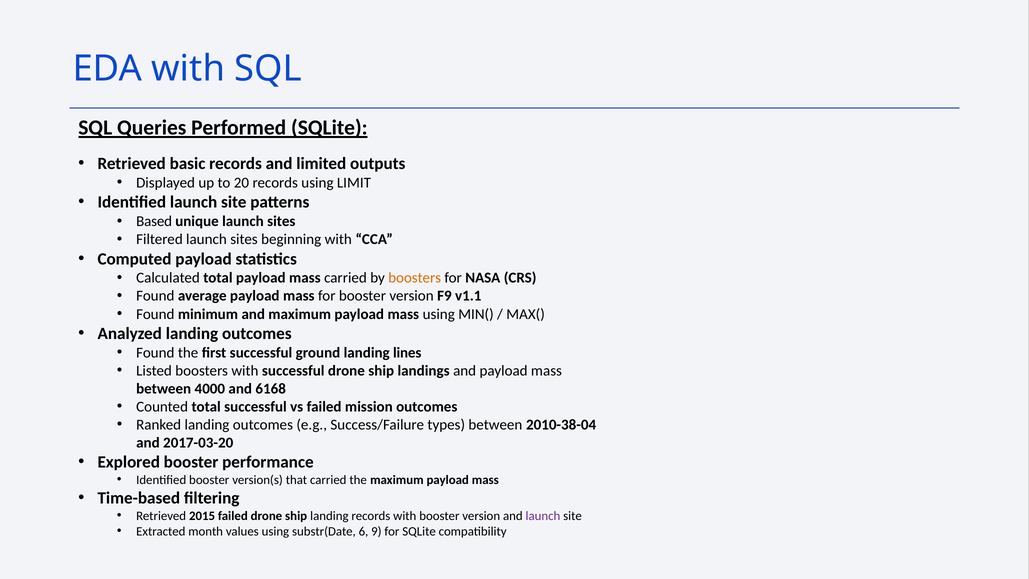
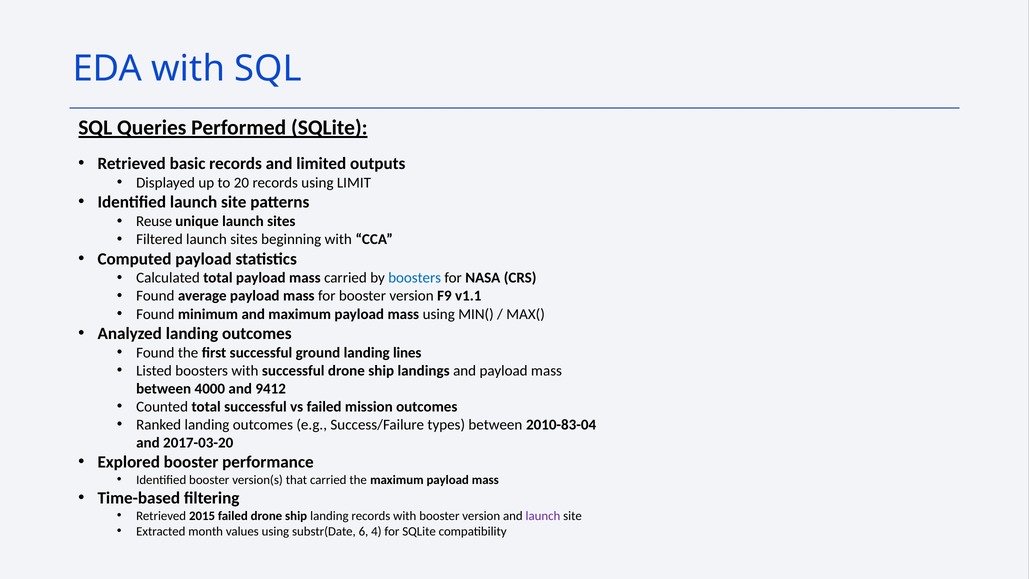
Based: Based -> Reuse
boosters at (415, 278) colour: orange -> blue
6168: 6168 -> 9412
2010-38-04: 2010-38-04 -> 2010-83-04
9: 9 -> 4
